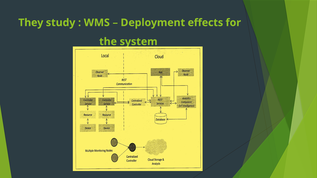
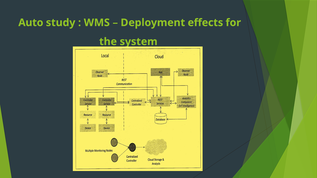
They: They -> Auto
